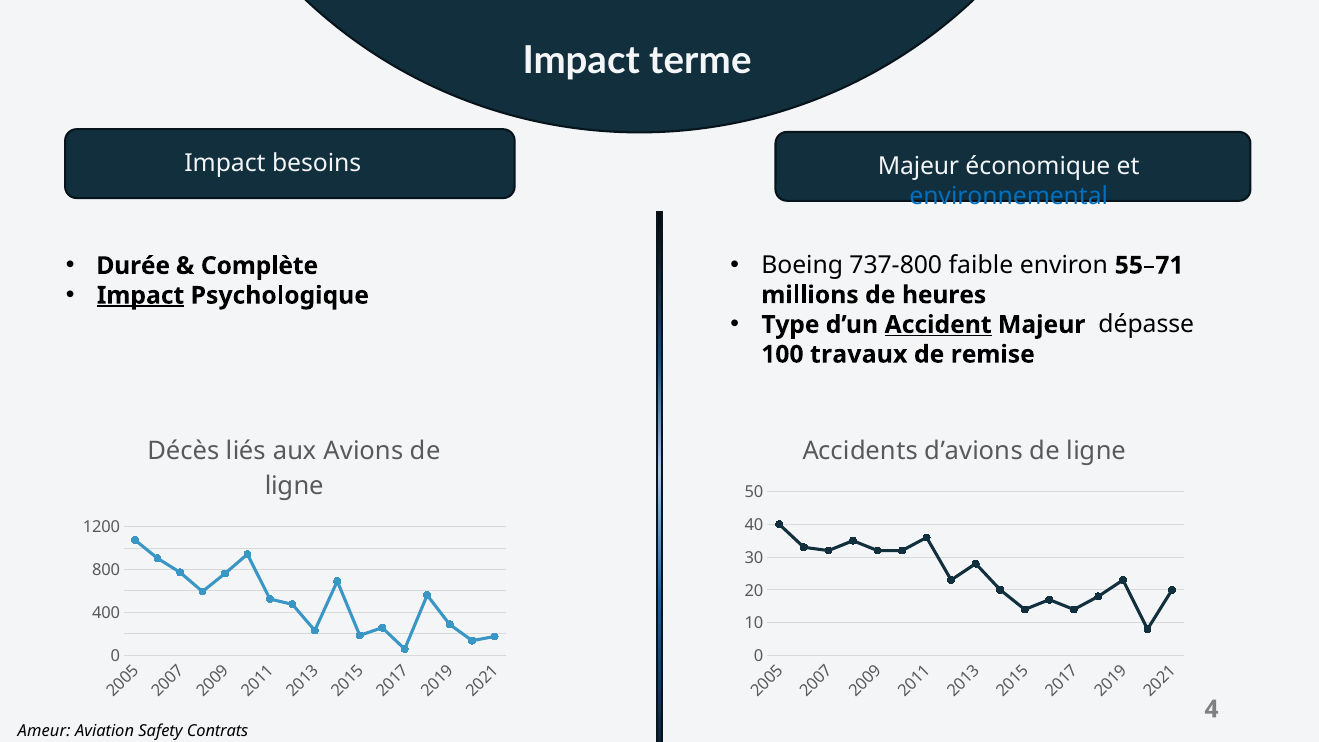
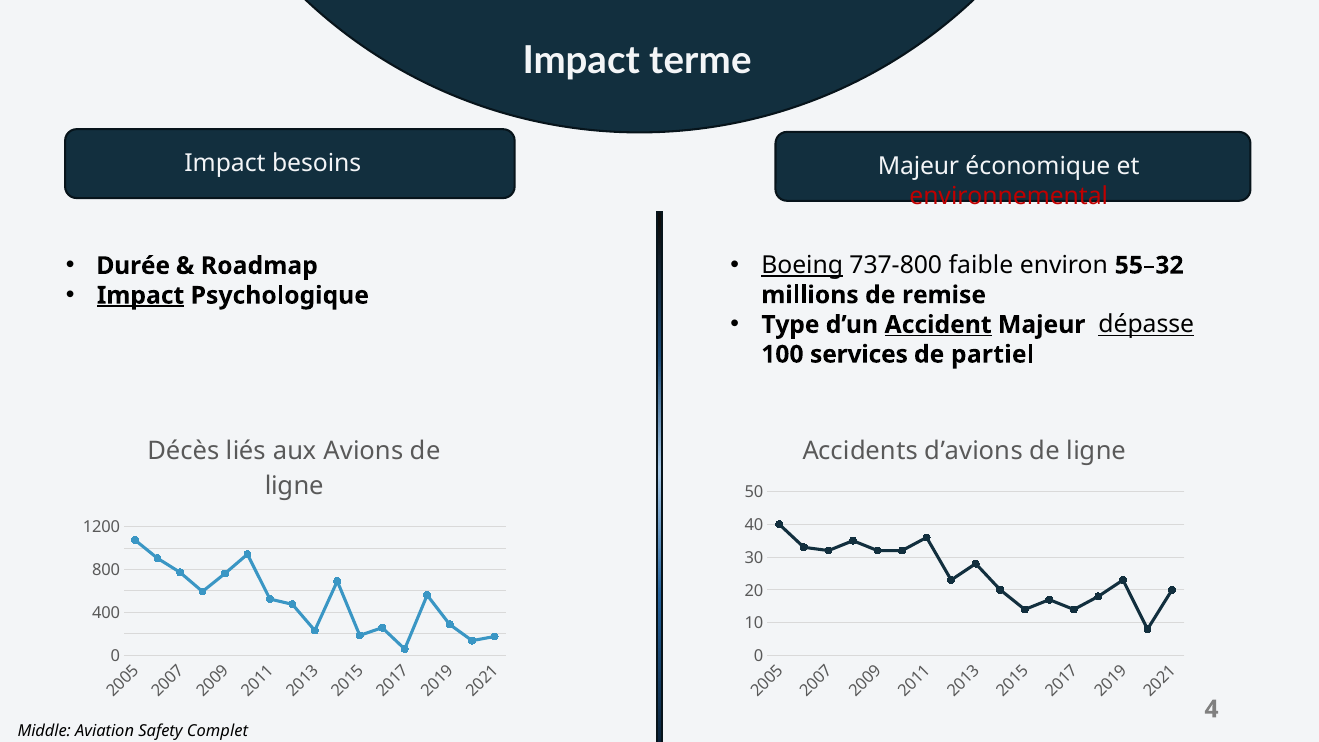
environnemental colour: blue -> red
Boeing underline: none -> present
55–71: 55–71 -> 55–32
Complète: Complète -> Roadmap
heures: heures -> remise
dépasse underline: none -> present
travaux: travaux -> services
remise: remise -> partiel
Ameur: Ameur -> Middle
Contrats: Contrats -> Complet
